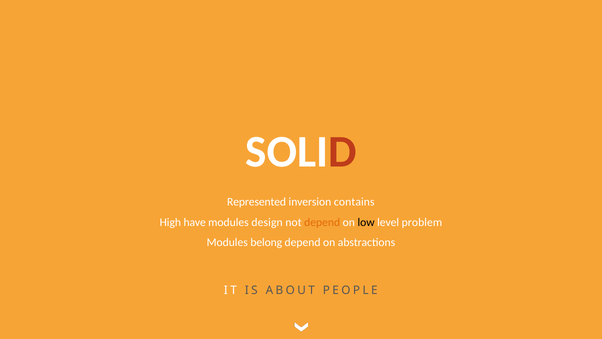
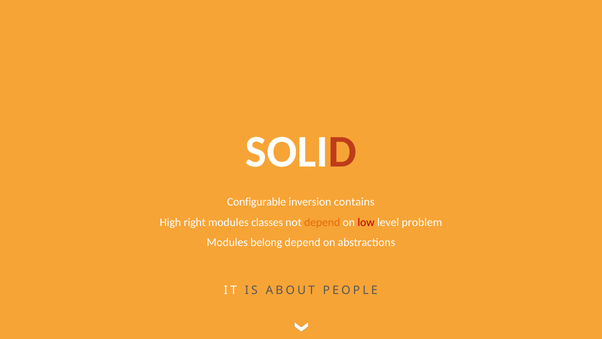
Represented: Represented -> Configurable
have: have -> right
design: design -> classes
low colour: black -> red
